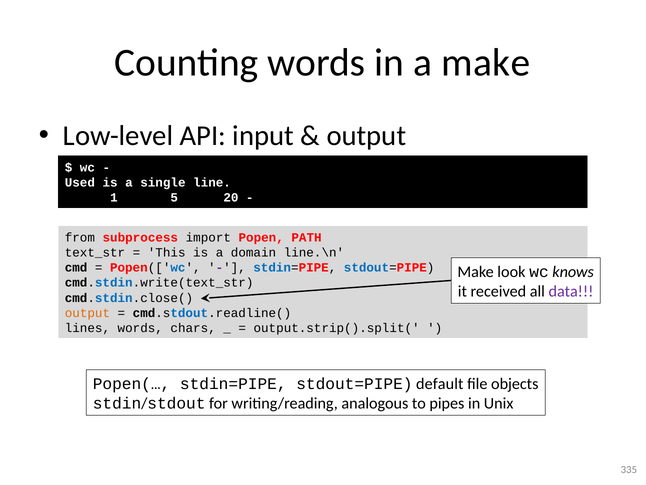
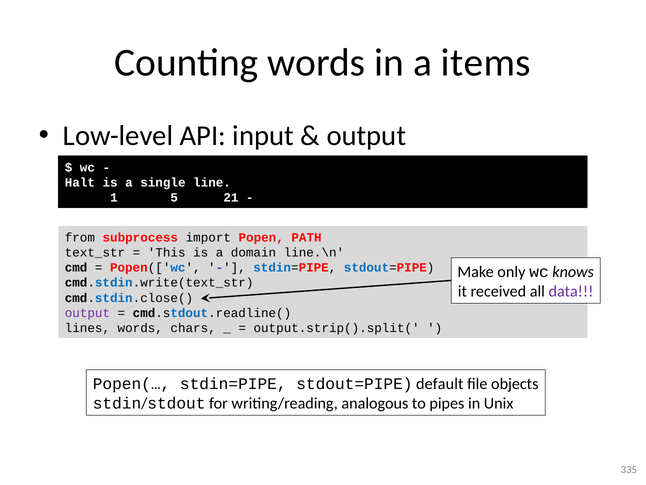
a make: make -> items
Used: Used -> Halt
20: 20 -> 21
look: look -> only
output at (87, 313) colour: orange -> purple
